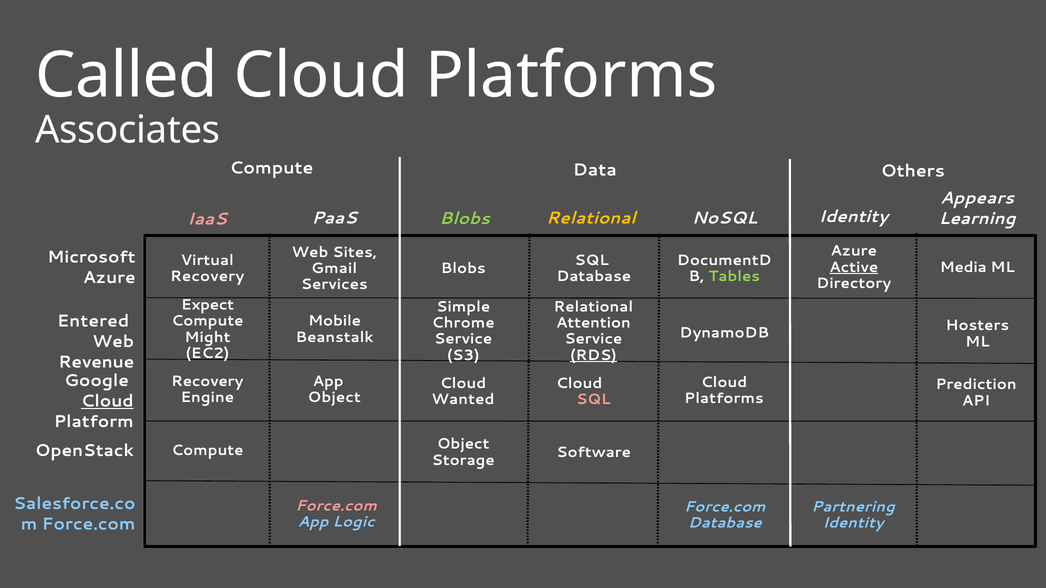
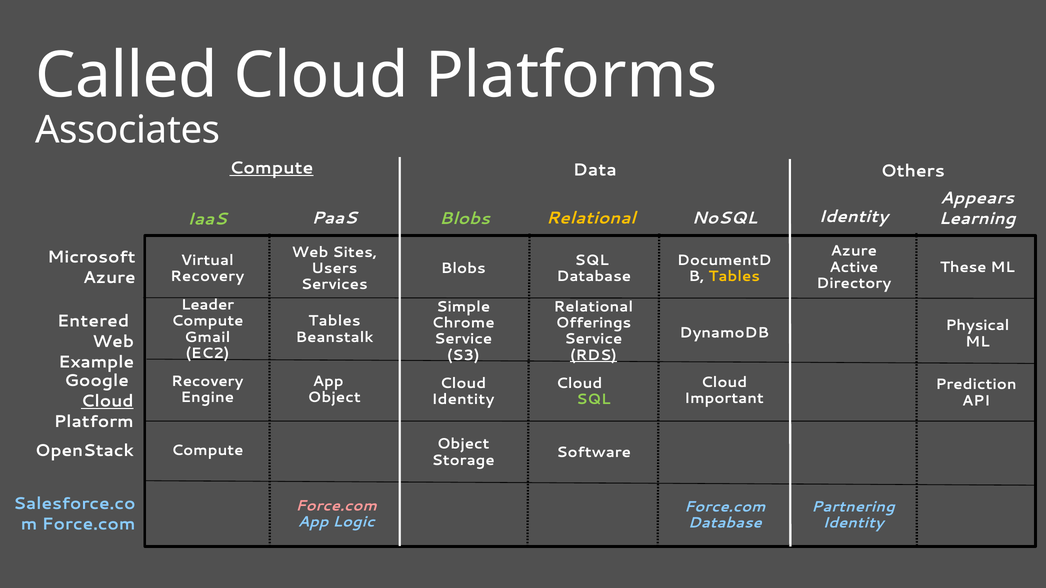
Compute at (271, 168) underline: none -> present
IaaS colour: pink -> light green
Active underline: present -> none
Media: Media -> These
Gmail: Gmail -> Users
Tables at (734, 277) colour: light green -> yellow
Expect: Expect -> Leader
Mobile at (335, 321): Mobile -> Tables
Attention: Attention -> Offerings
Hosters: Hosters -> Physical
Might: Might -> Gmail
Revenue: Revenue -> Example
Platforms at (724, 399): Platforms -> Important
Wanted at (463, 399): Wanted -> Identity
SQL at (593, 399) colour: pink -> light green
